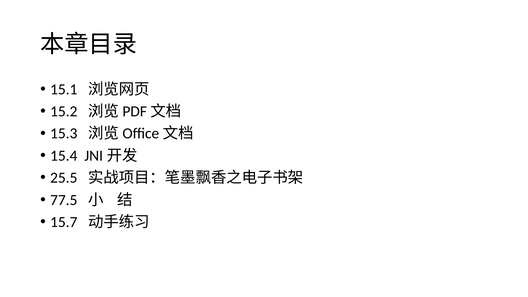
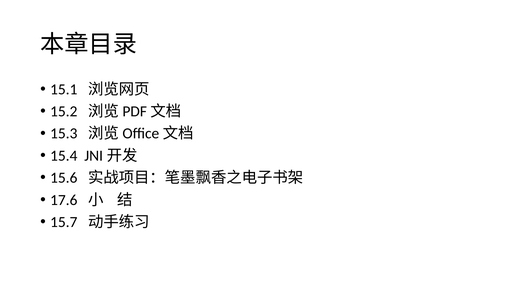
25.5: 25.5 -> 15.6
77.5: 77.5 -> 17.6
